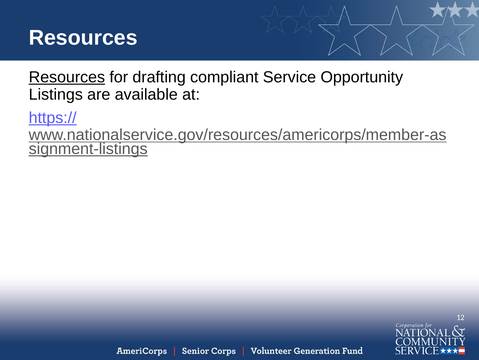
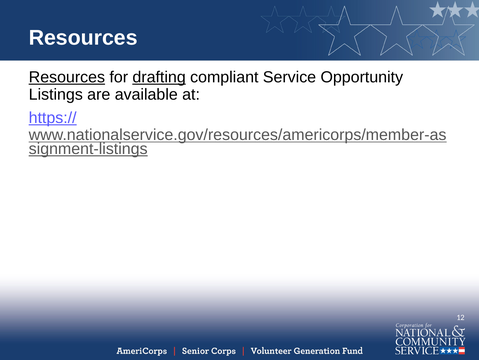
drafting underline: none -> present
